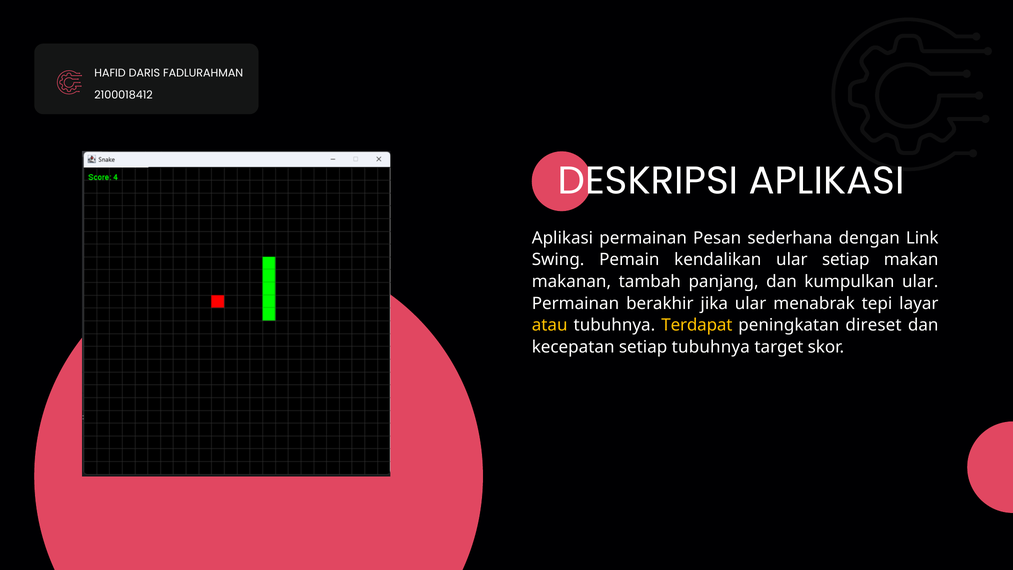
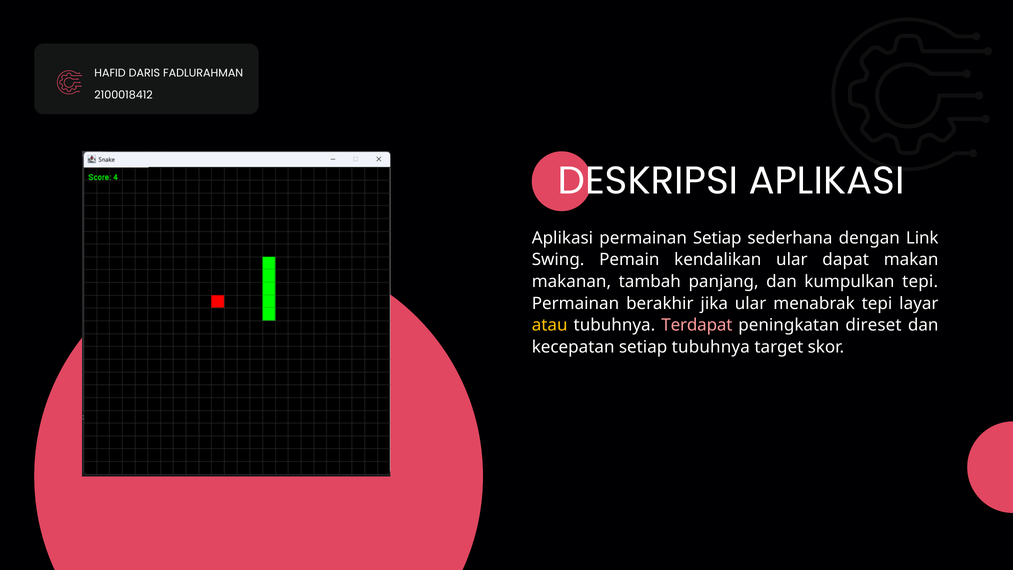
permainan Pesan: Pesan -> Setiap
ular setiap: setiap -> dapat
kumpulkan ular: ular -> tepi
Terdapat colour: yellow -> pink
